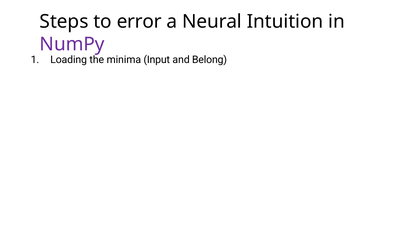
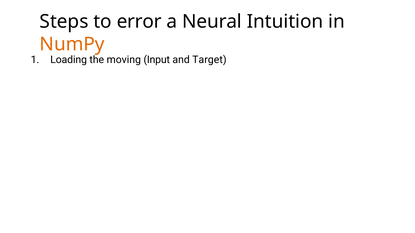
NumPy colour: purple -> orange
minima: minima -> moving
Belong: Belong -> Target
